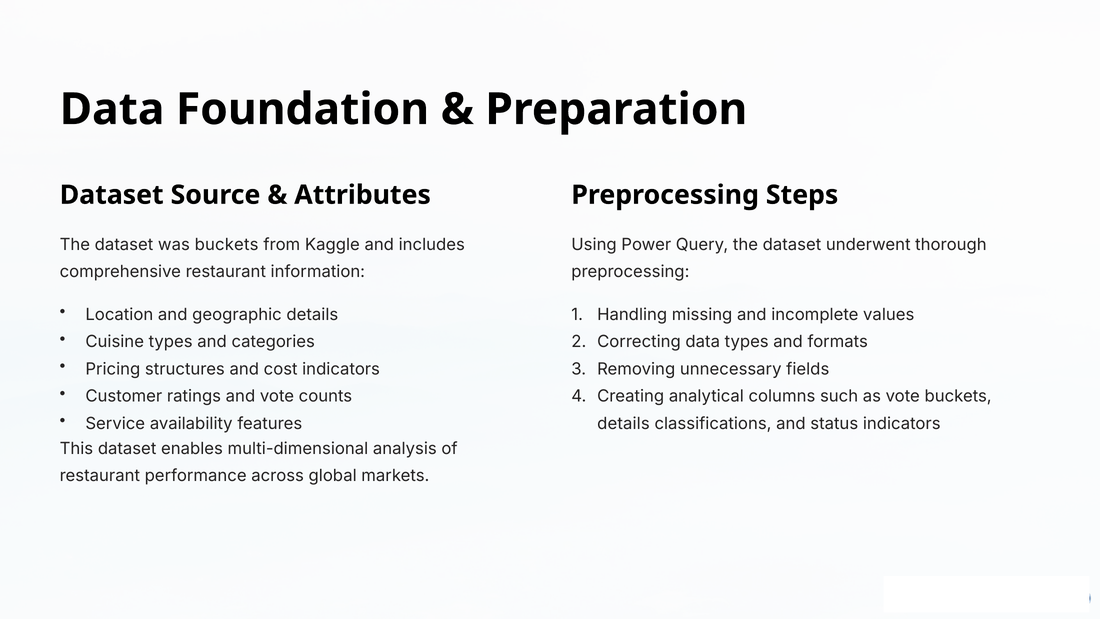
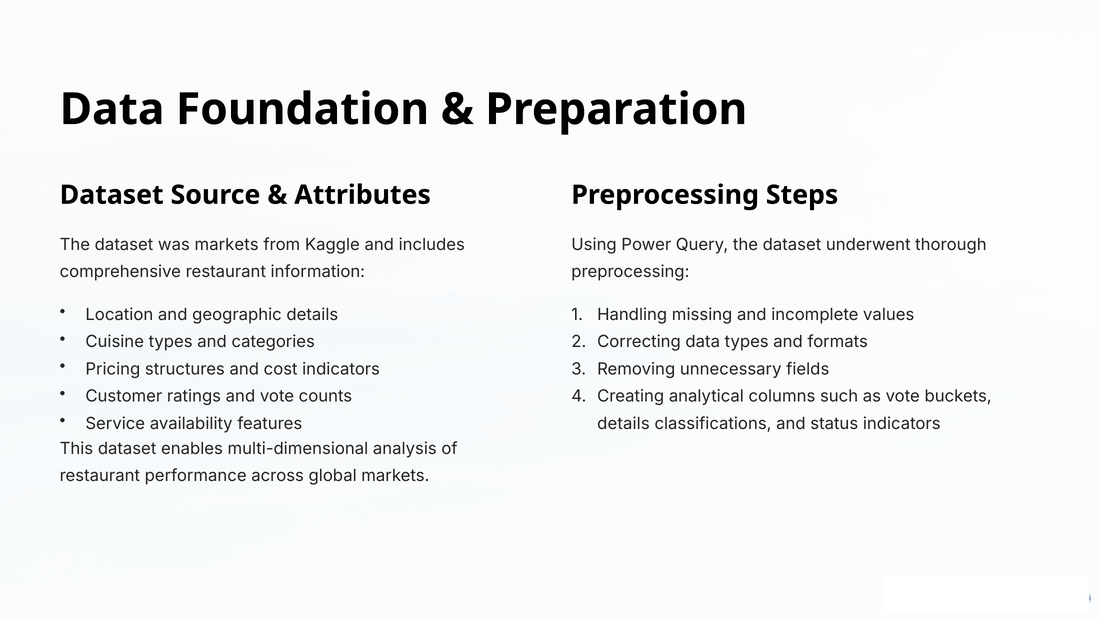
was buckets: buckets -> markets
